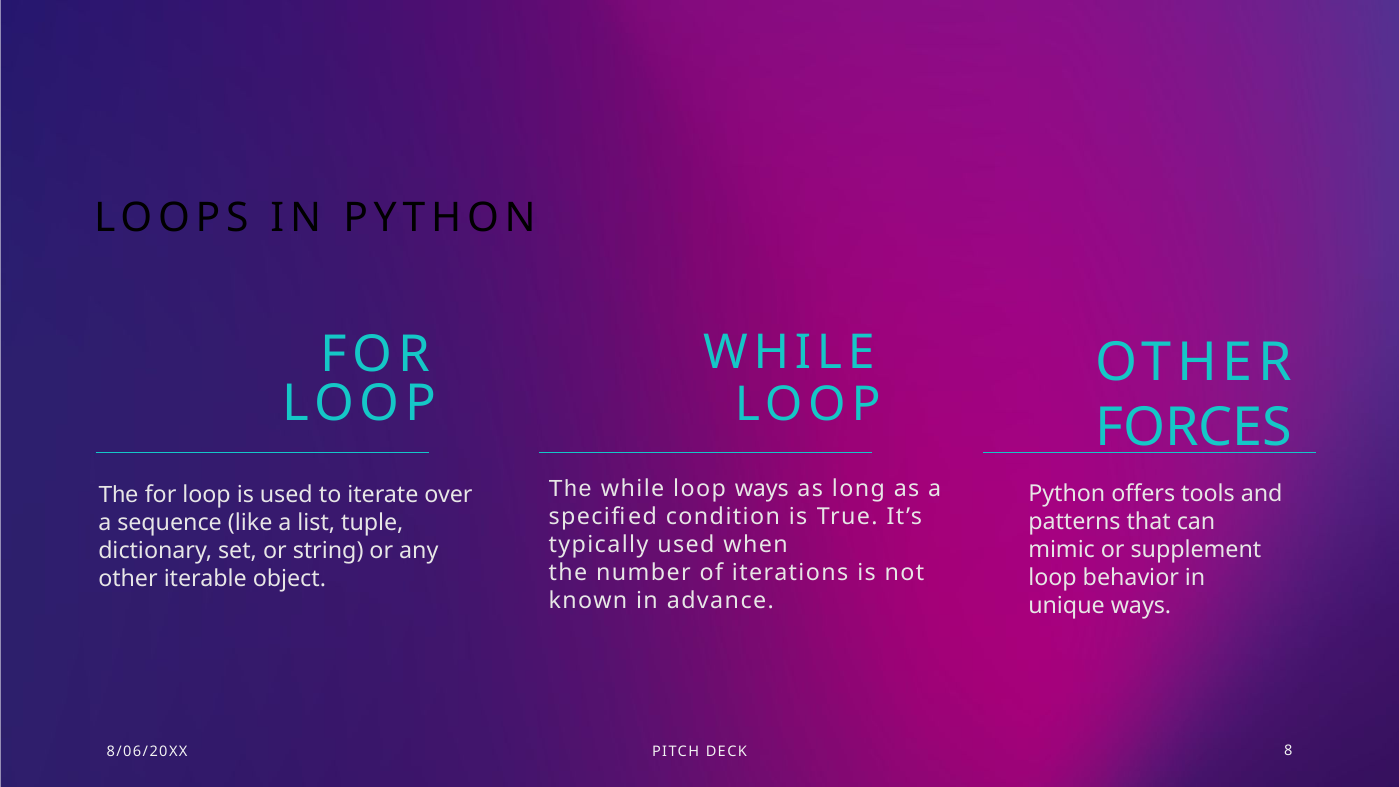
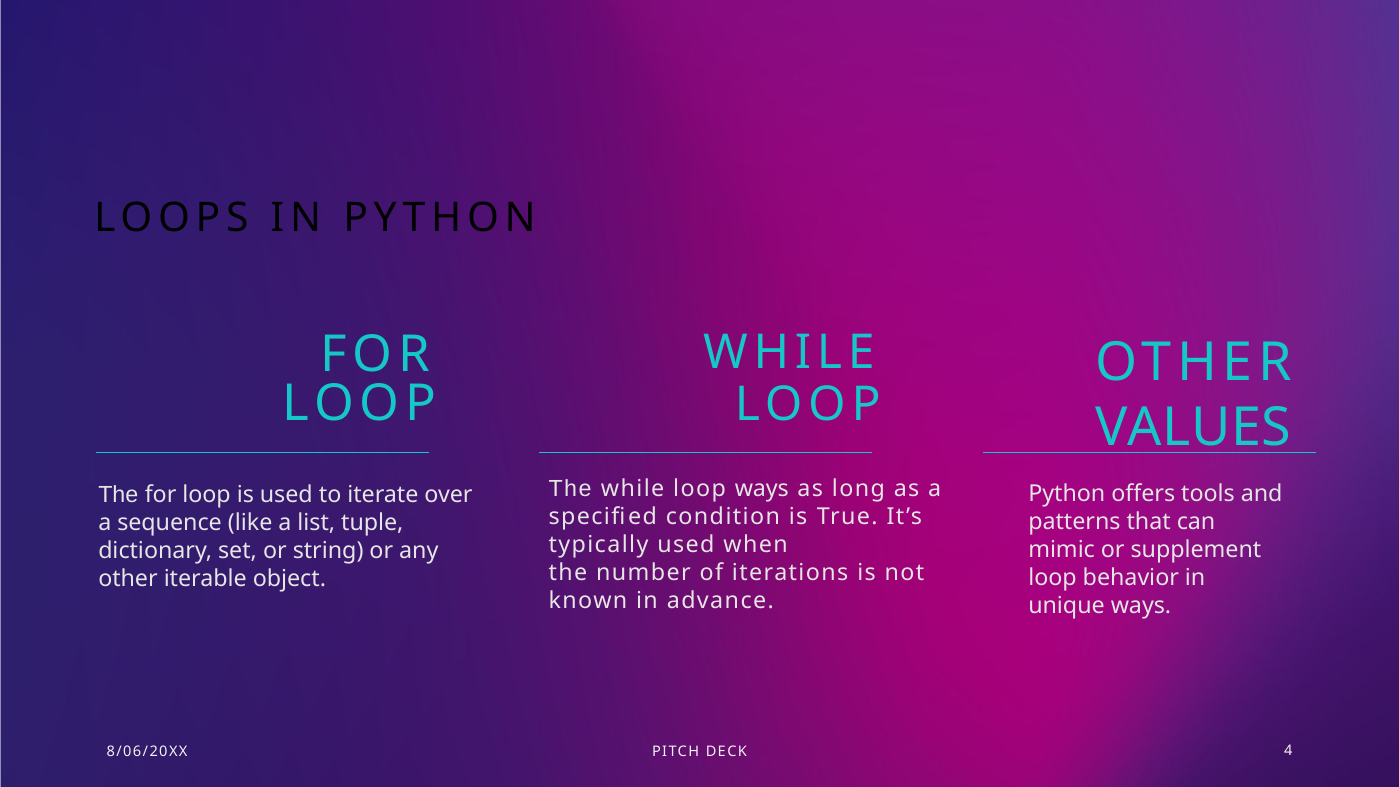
FORCES: FORCES -> VALUES
8: 8 -> 4
